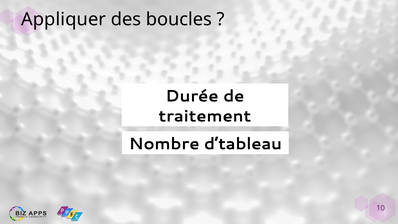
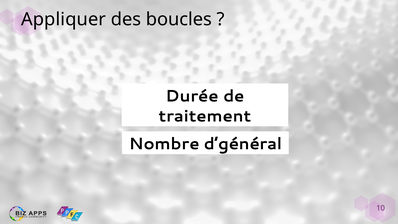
d’tableau: d’tableau -> d’général
